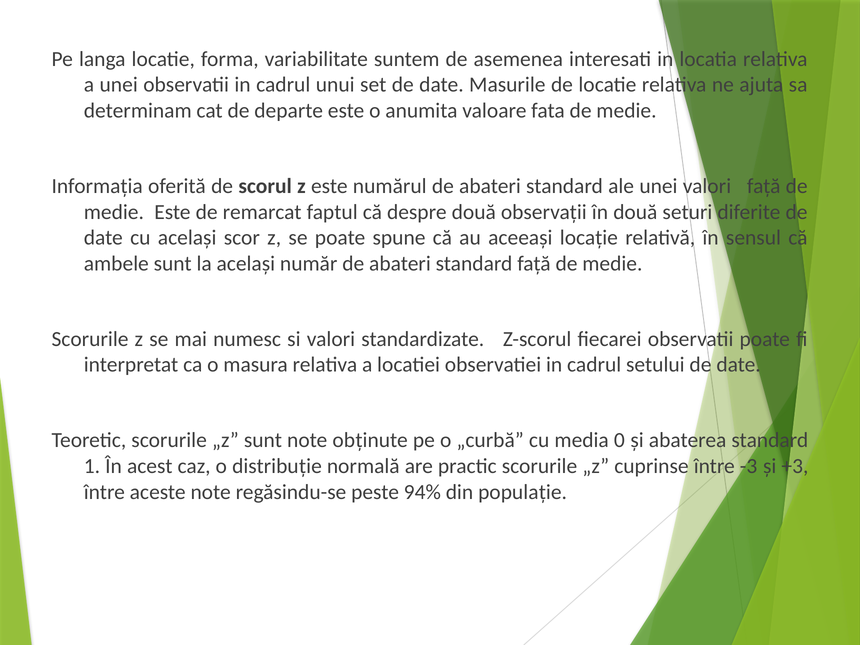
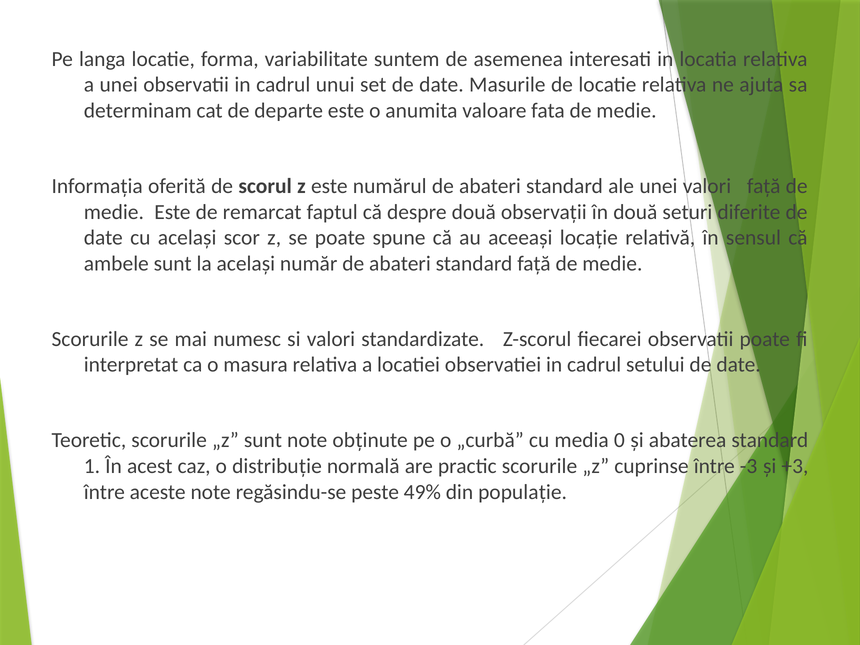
94%: 94% -> 49%
